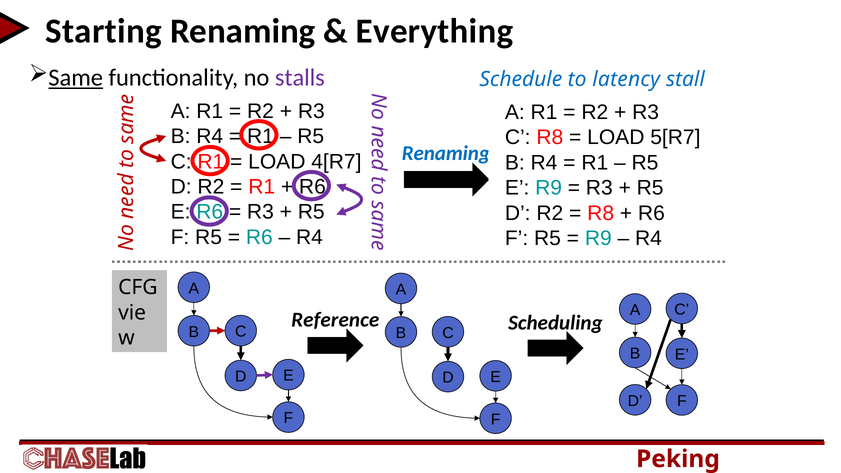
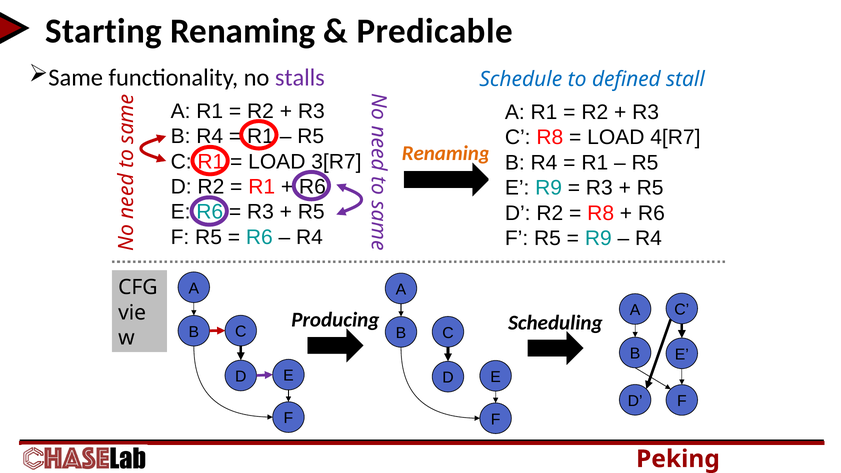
Everything: Everything -> Predicable
Same underline: present -> none
latency: latency -> defined
5[R7: 5[R7 -> 4[R7
Renaming at (446, 153) colour: blue -> orange
4[R7: 4[R7 -> 3[R7
Reference: Reference -> Producing
